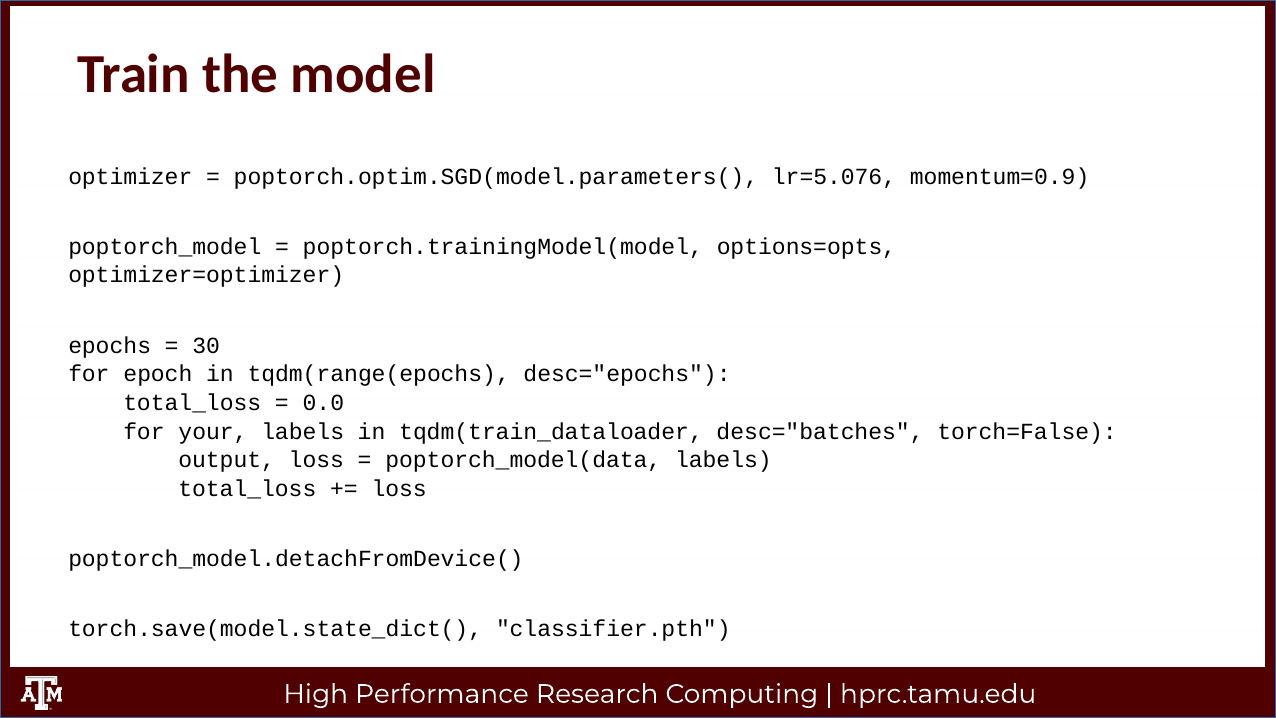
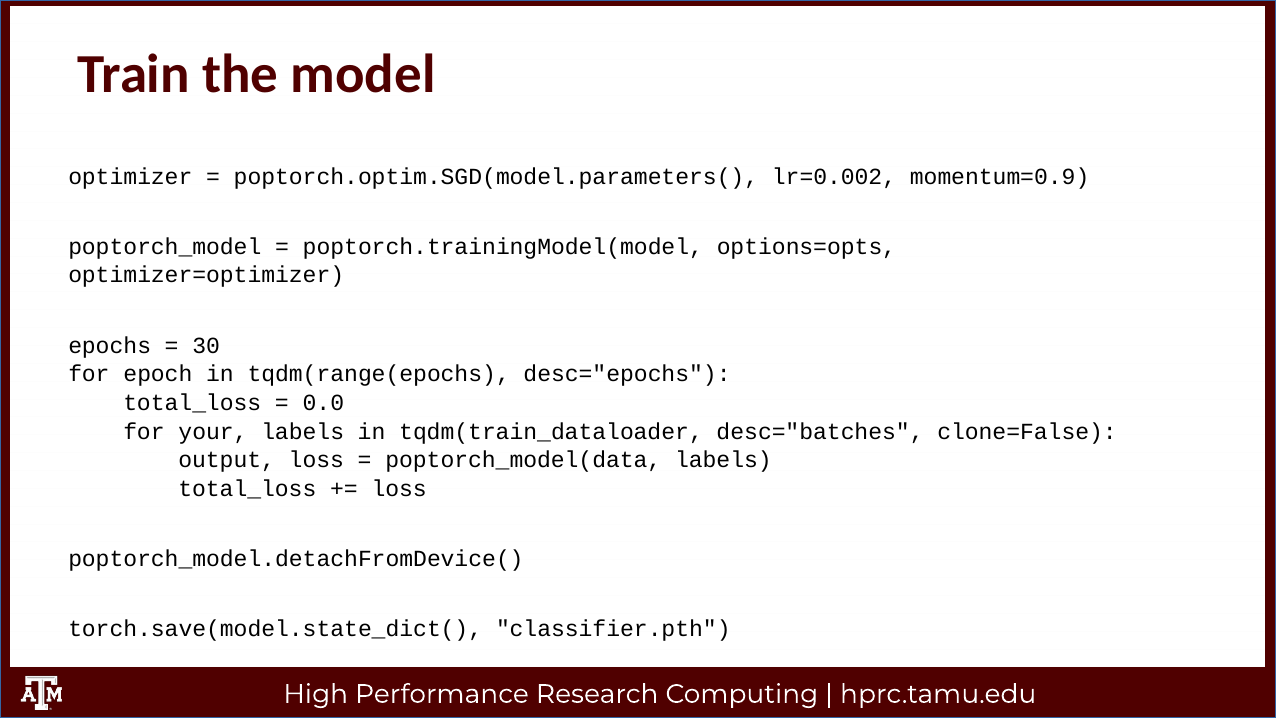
lr=5.076: lr=5.076 -> lr=0.002
torch=False: torch=False -> clone=False
